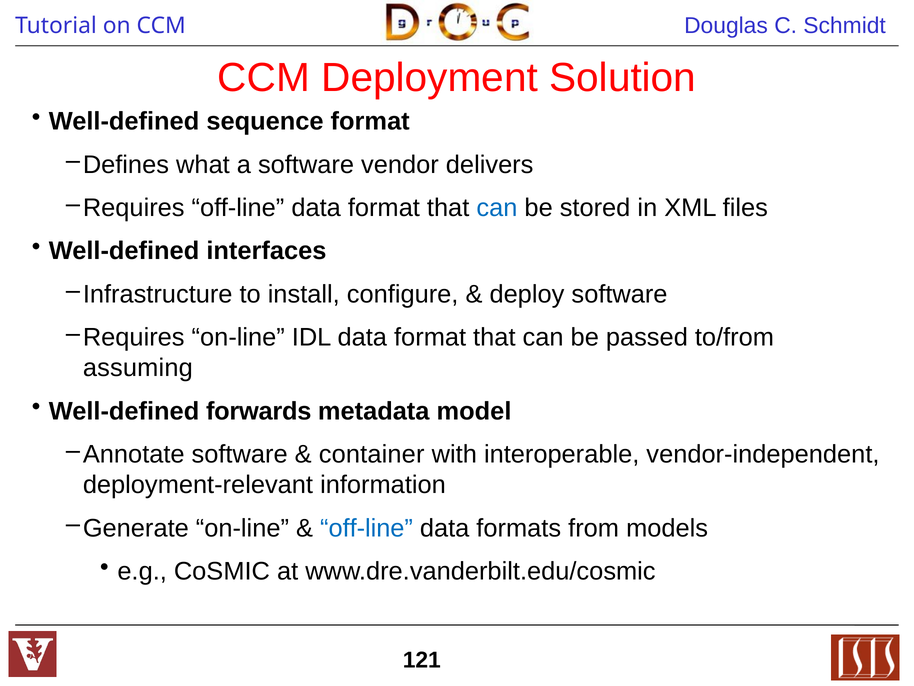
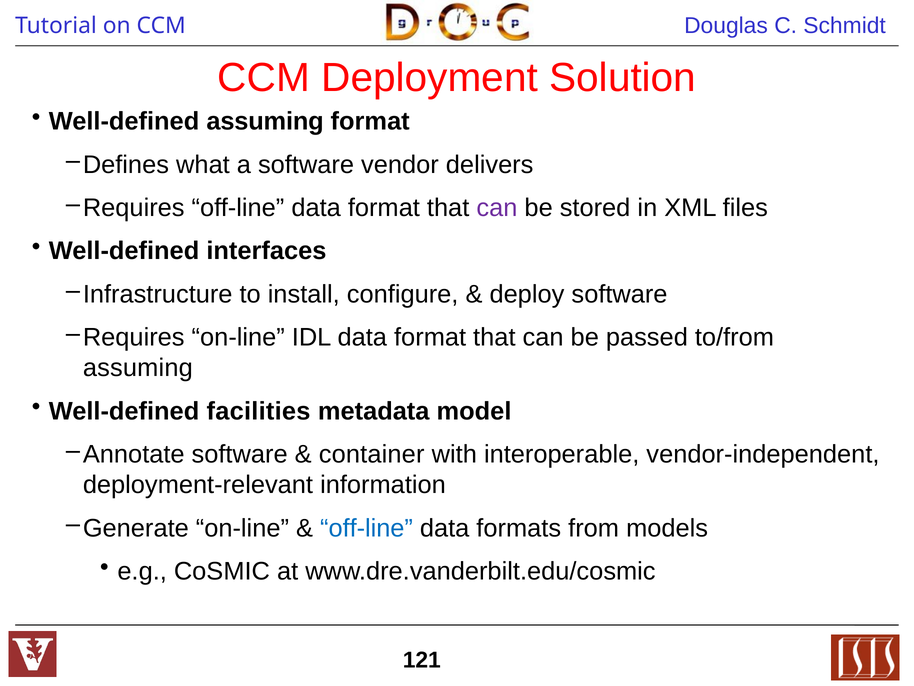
Well-defined sequence: sequence -> assuming
can at (497, 208) colour: blue -> purple
forwards: forwards -> facilities
